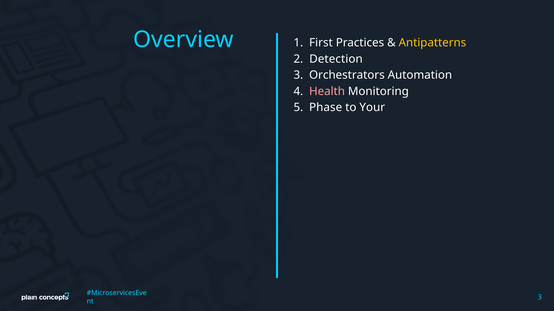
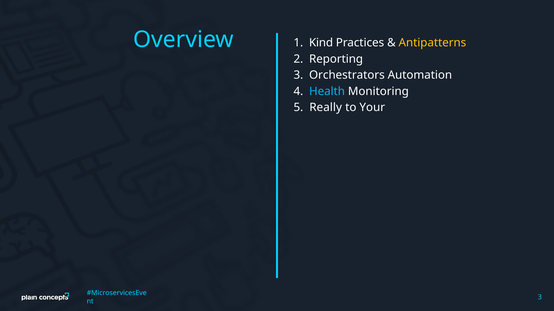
First: First -> Kind
Detection: Detection -> Reporting
Health colour: pink -> light blue
Phase: Phase -> Really
